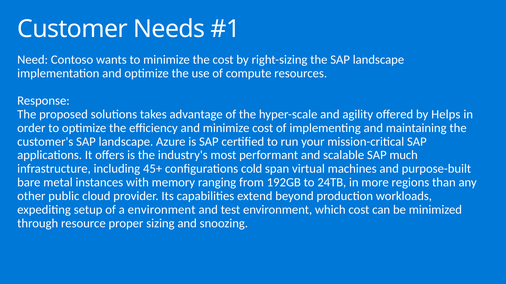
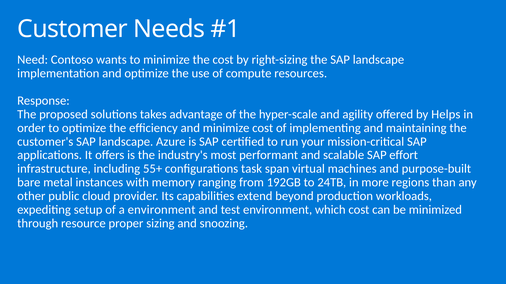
much: much -> effort
45+: 45+ -> 55+
cold: cold -> task
